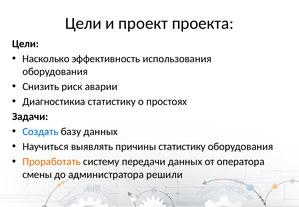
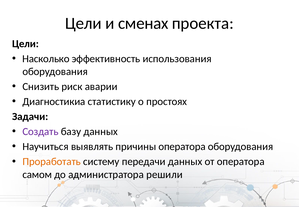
проект: проект -> сменах
Создать colour: blue -> purple
причины статистику: статистику -> оператора
смены: смены -> самом
